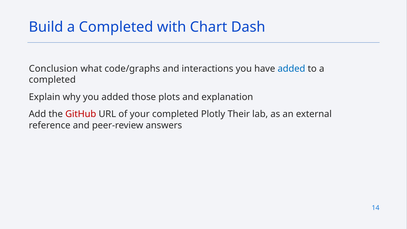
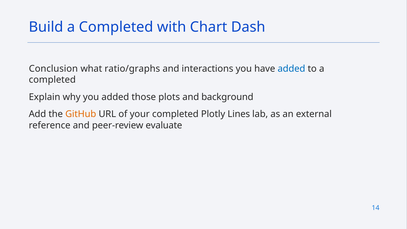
code/graphs: code/graphs -> ratio/graphs
explanation: explanation -> background
GitHub colour: red -> orange
Their: Their -> Lines
answers: answers -> evaluate
